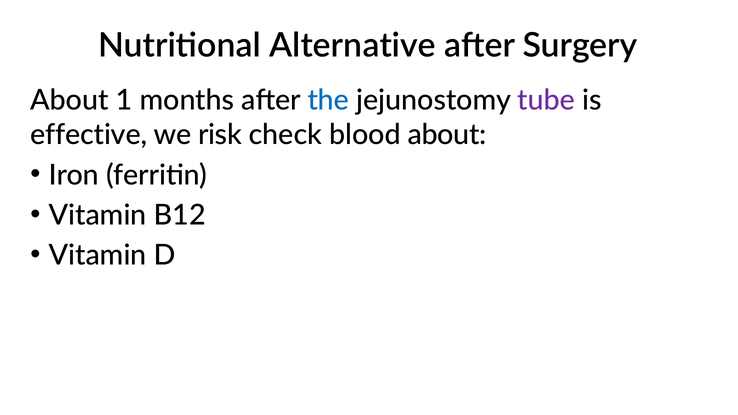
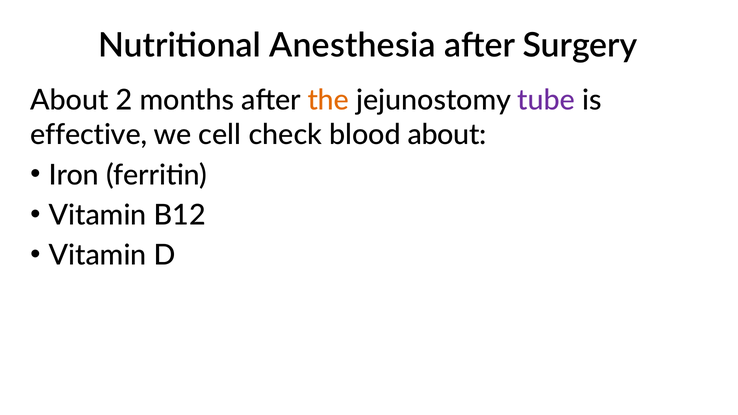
Alternative: Alternative -> Anesthesia
1: 1 -> 2
the colour: blue -> orange
risk: risk -> cell
